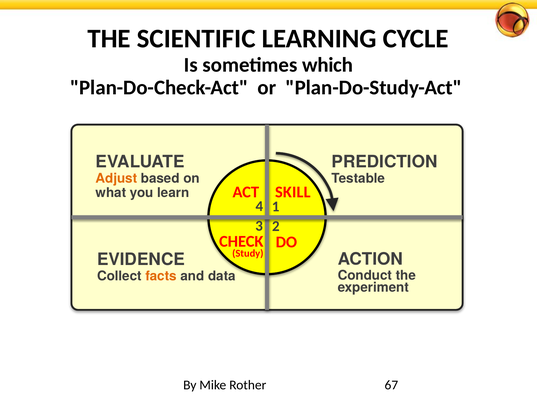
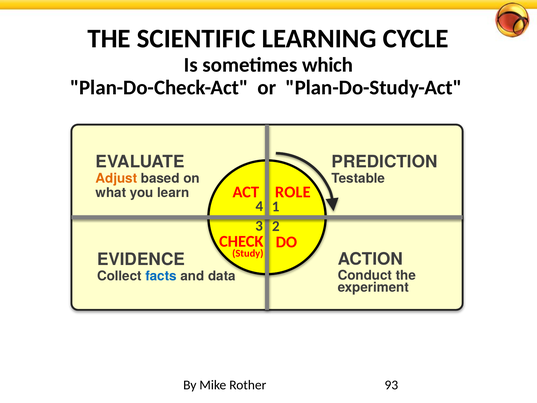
SKILL: SKILL -> ROLE
facts colour: orange -> blue
67: 67 -> 93
